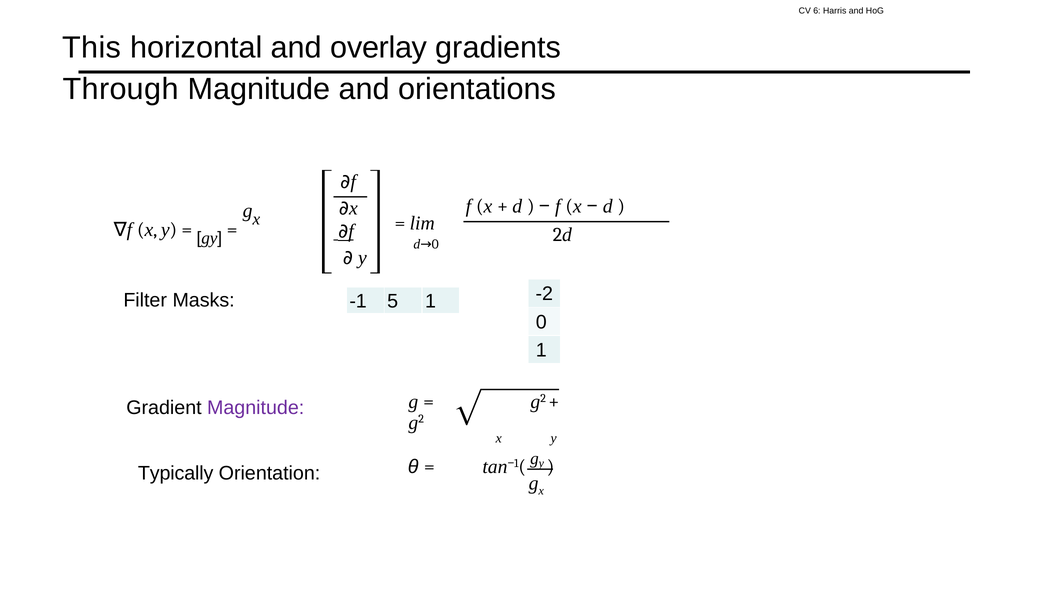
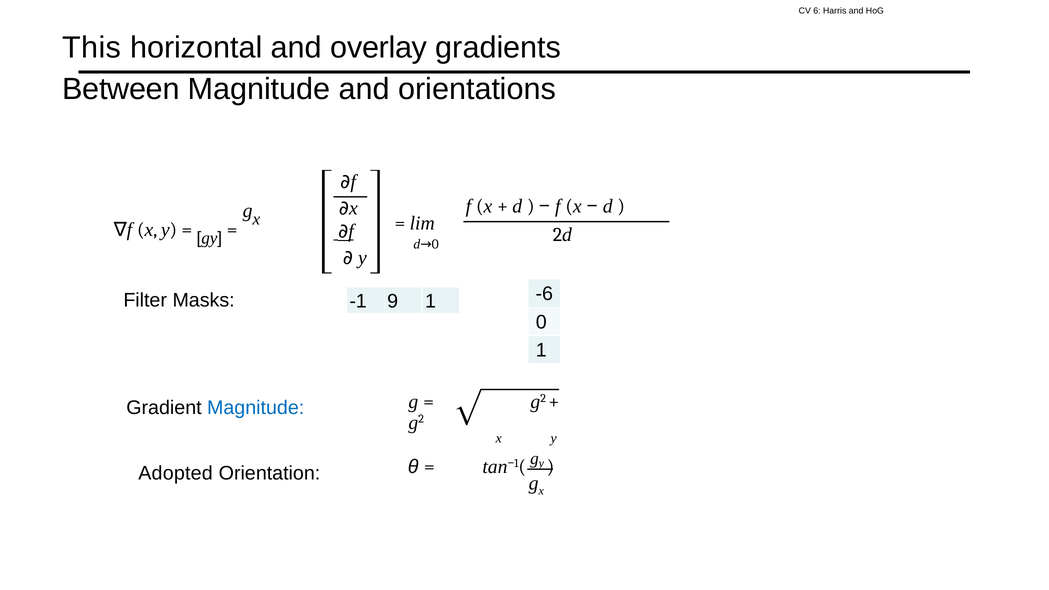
Through: Through -> Between
5: 5 -> 9
-2: -2 -> -6
Magnitude at (256, 408) colour: purple -> blue
Typically: Typically -> Adopted
